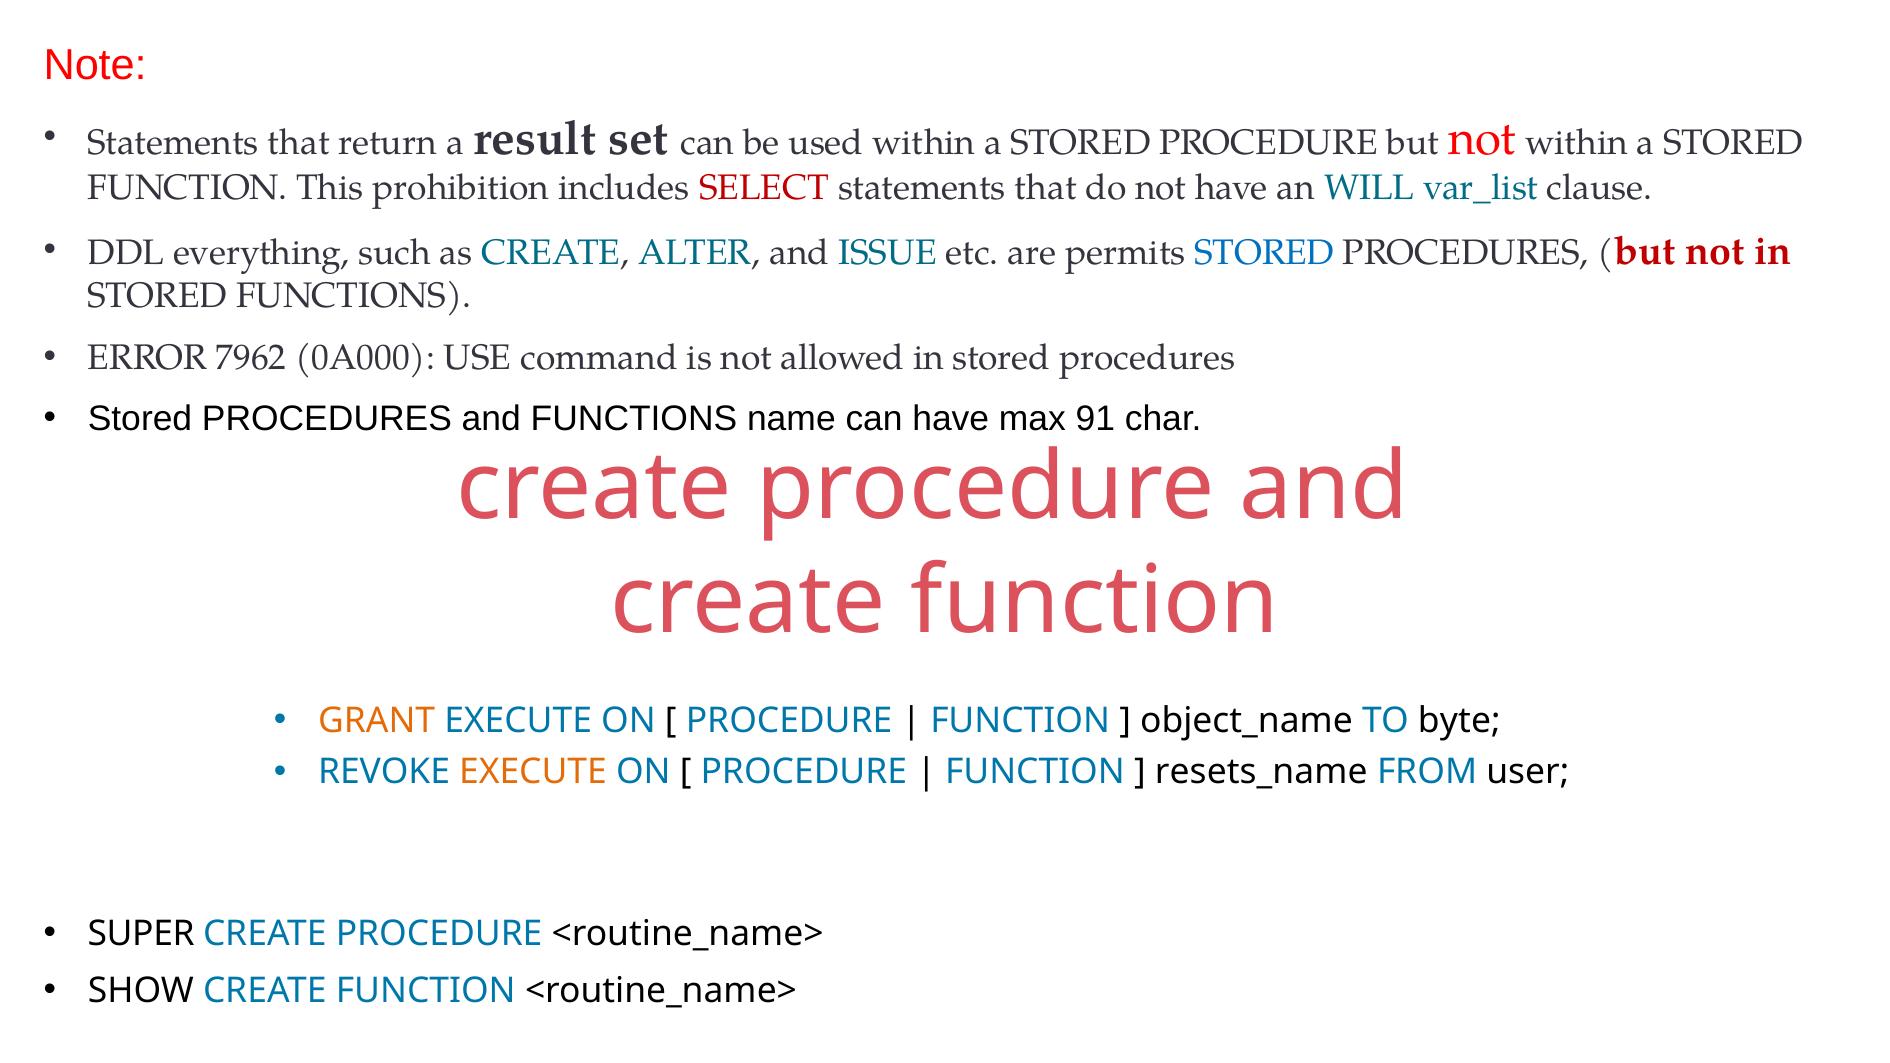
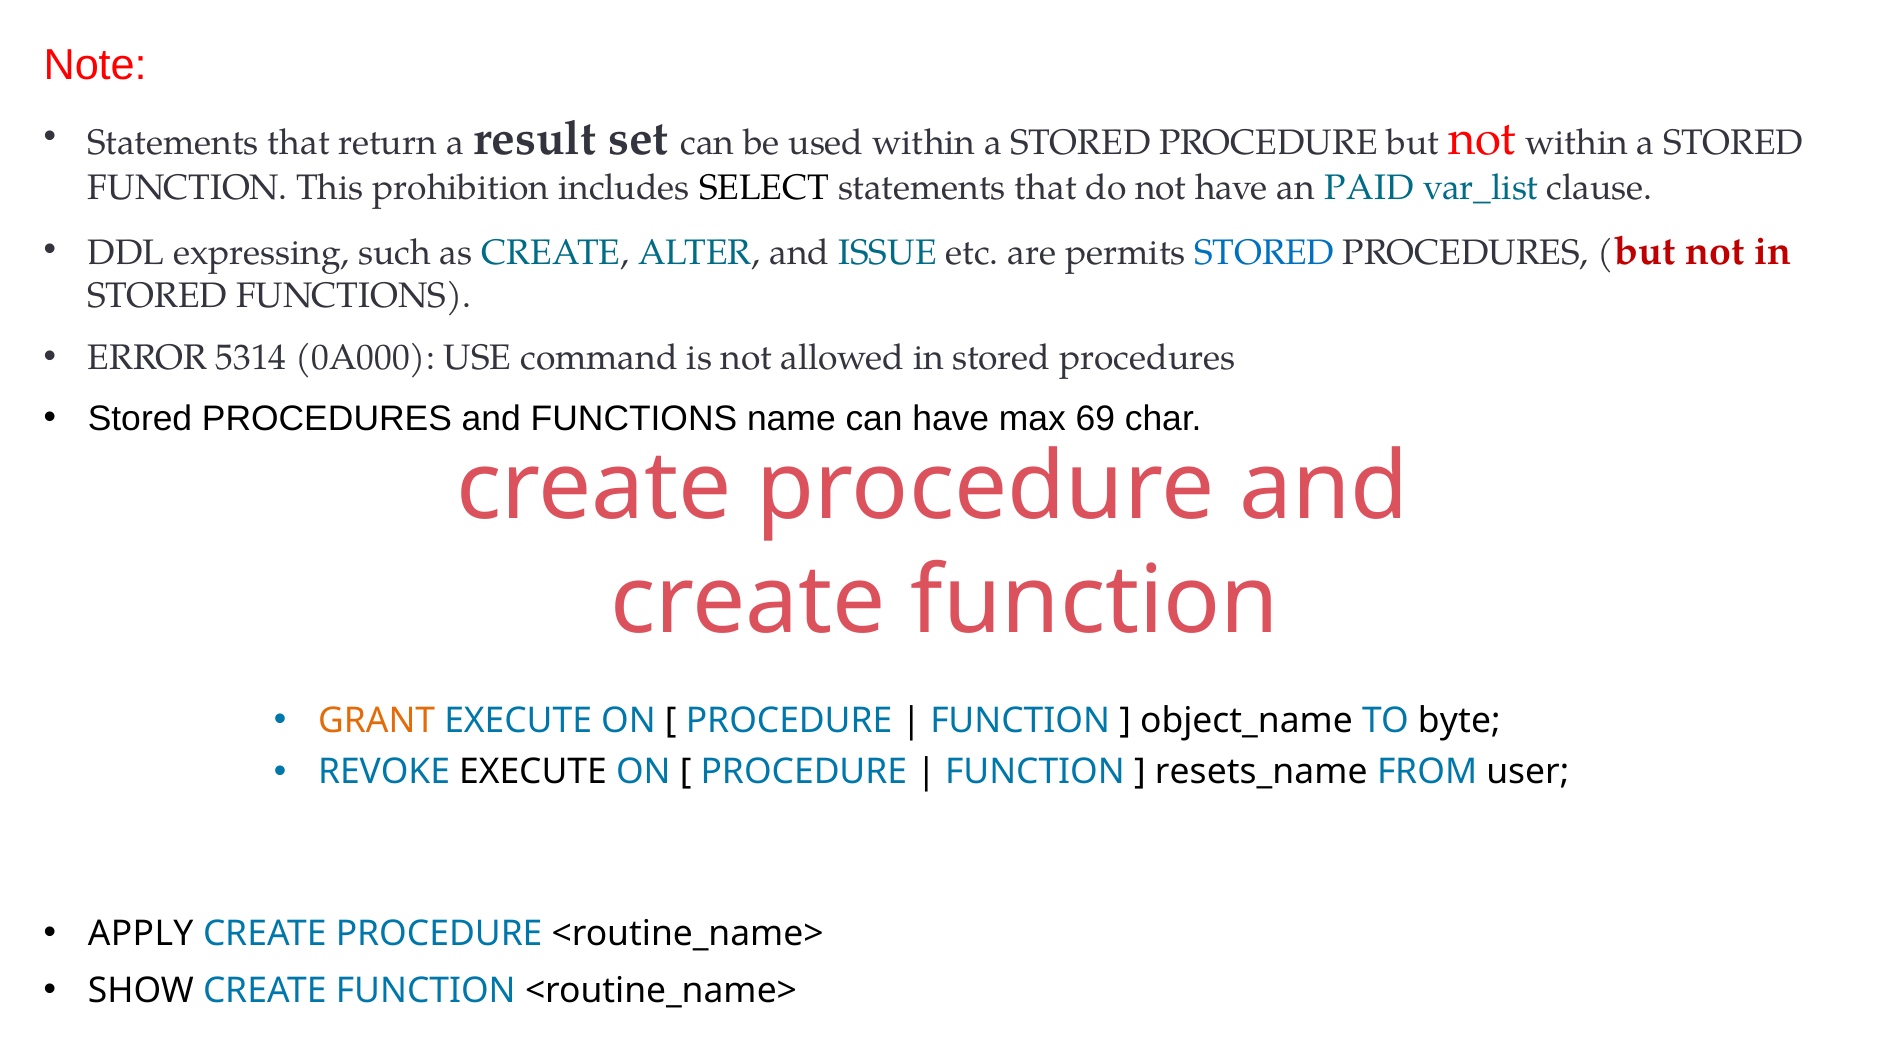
SELECT colour: red -> black
WILL: WILL -> PAID
everything: everything -> expressing
7962: 7962 -> 5314
91: 91 -> 69
EXECUTE at (533, 772) colour: orange -> black
SUPER: SUPER -> APPLY
